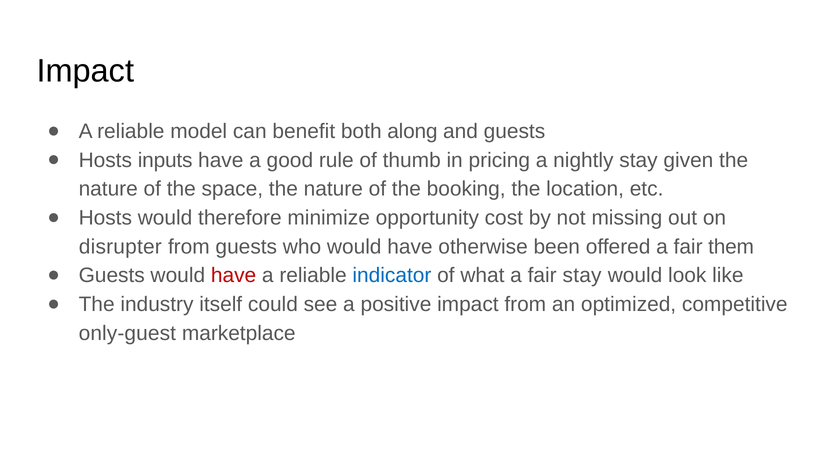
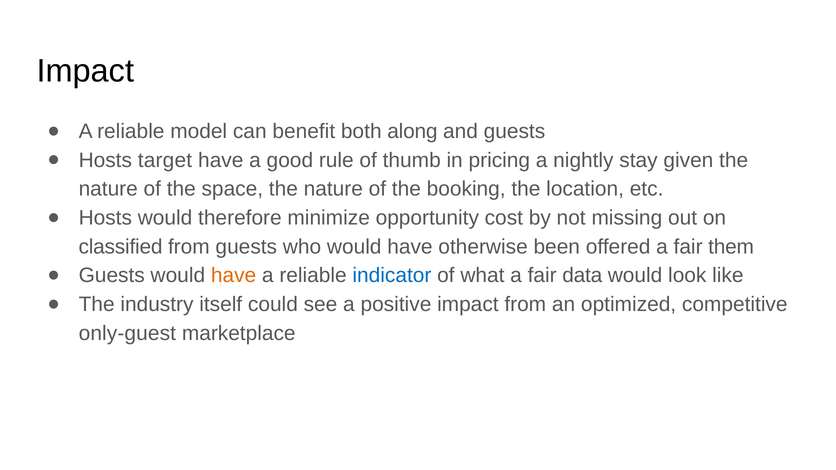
inputs: inputs -> target
disrupter: disrupter -> classified
have at (234, 276) colour: red -> orange
fair stay: stay -> data
